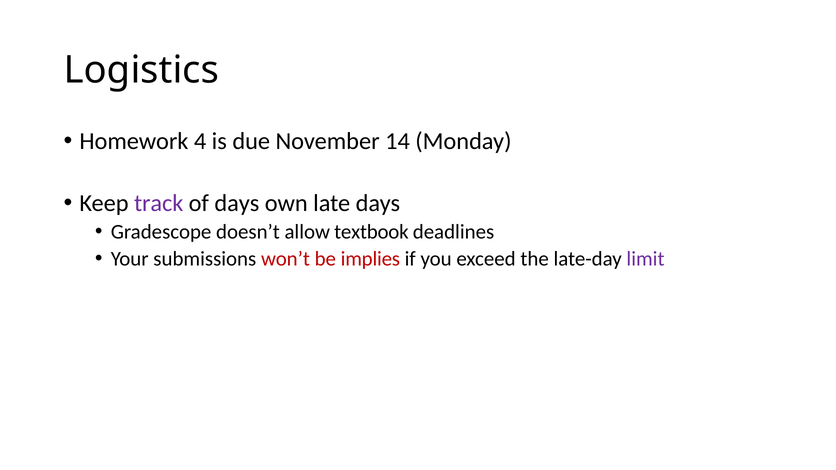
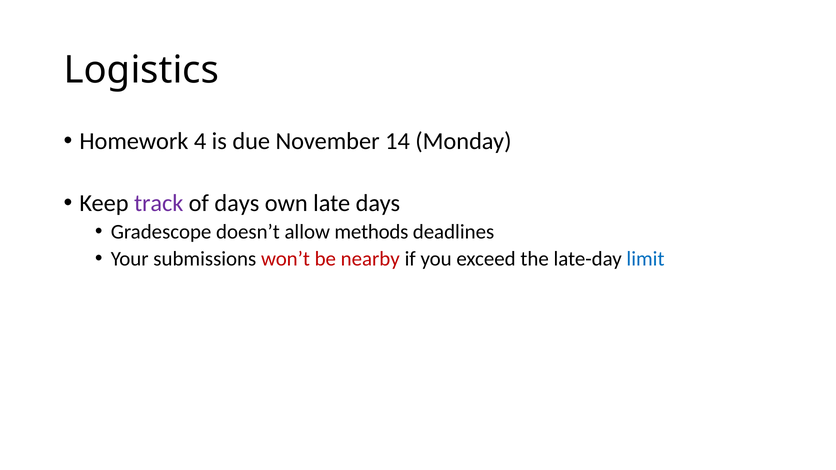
textbook: textbook -> methods
implies: implies -> nearby
limit colour: purple -> blue
